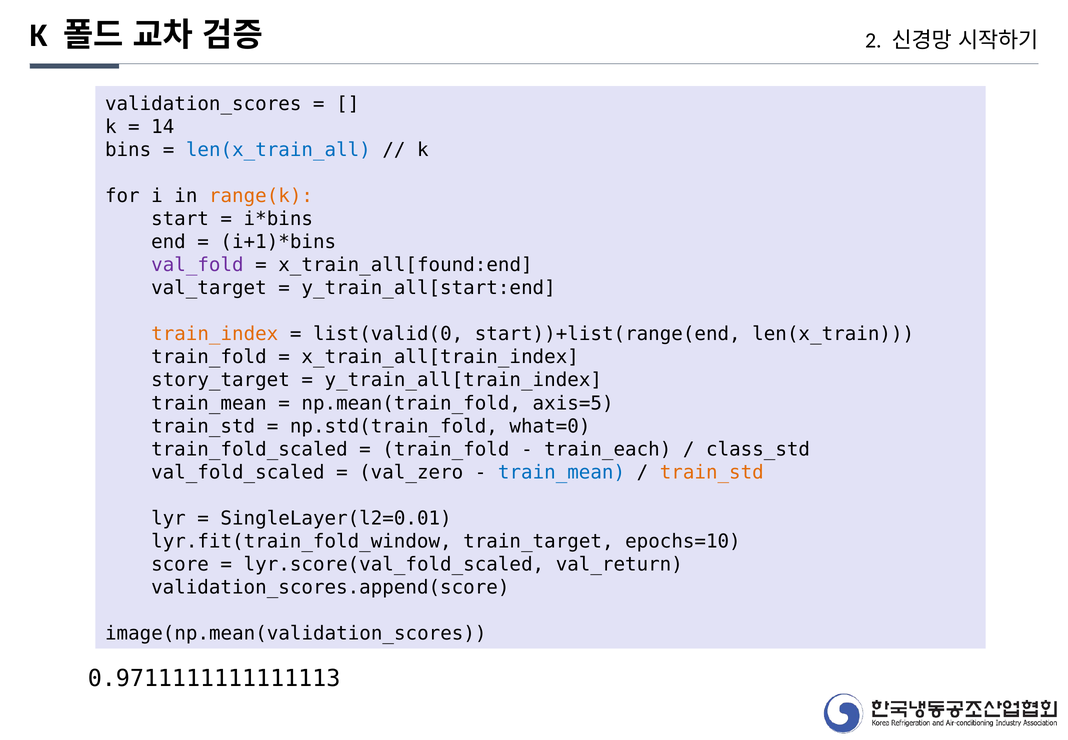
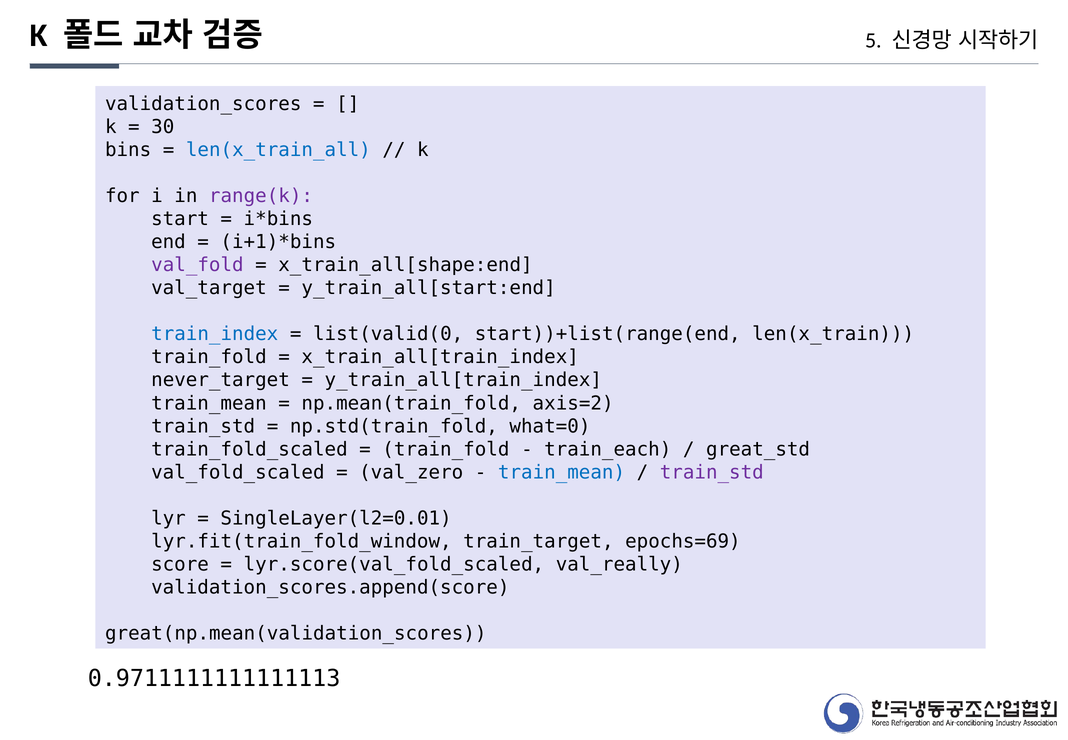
2: 2 -> 5
14: 14 -> 30
range(k colour: orange -> purple
x_train_all[found:end: x_train_all[found:end -> x_train_all[shape:end
train_index colour: orange -> blue
story_target: story_target -> never_target
axis=5: axis=5 -> axis=2
class_std: class_std -> great_std
train_std at (712, 472) colour: orange -> purple
epochs=10: epochs=10 -> epochs=69
val_return: val_return -> val_really
image(np.mean(validation_scores: image(np.mean(validation_scores -> great(np.mean(validation_scores
